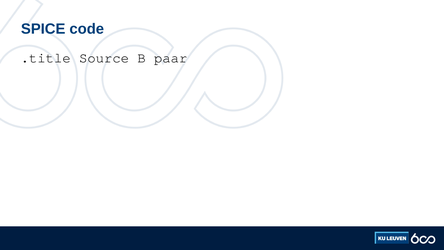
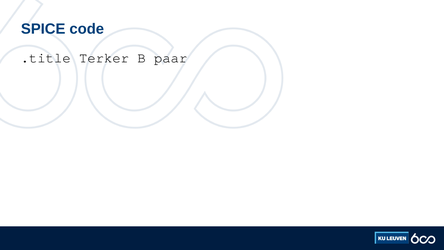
Source: Source -> Terker
